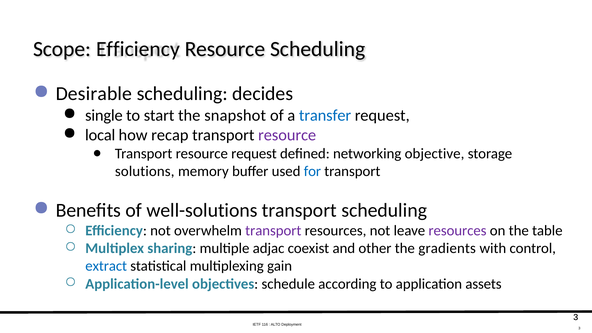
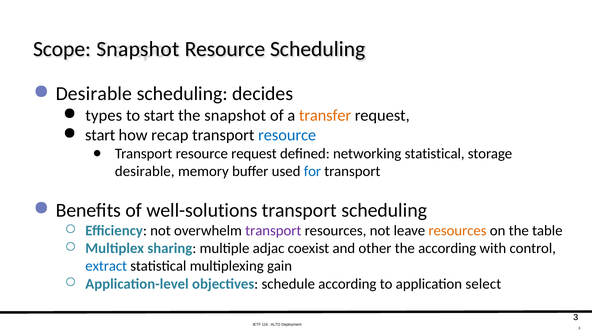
Scope Efficiency: Efficiency -> Snapshot
single: single -> types
transfer colour: blue -> orange
local at (100, 135): local -> start
resource at (287, 135) colour: purple -> blue
networking objective: objective -> statistical
solutions at (145, 171): solutions -> desirable
resources at (457, 231) colour: purple -> orange
the gradients: gradients -> according
assets: assets -> select
